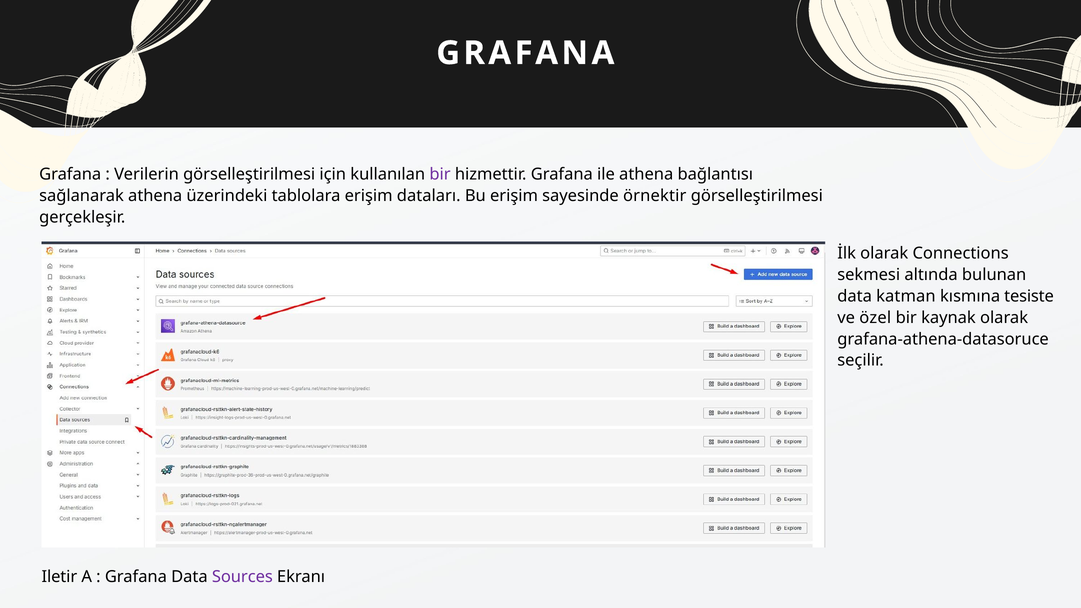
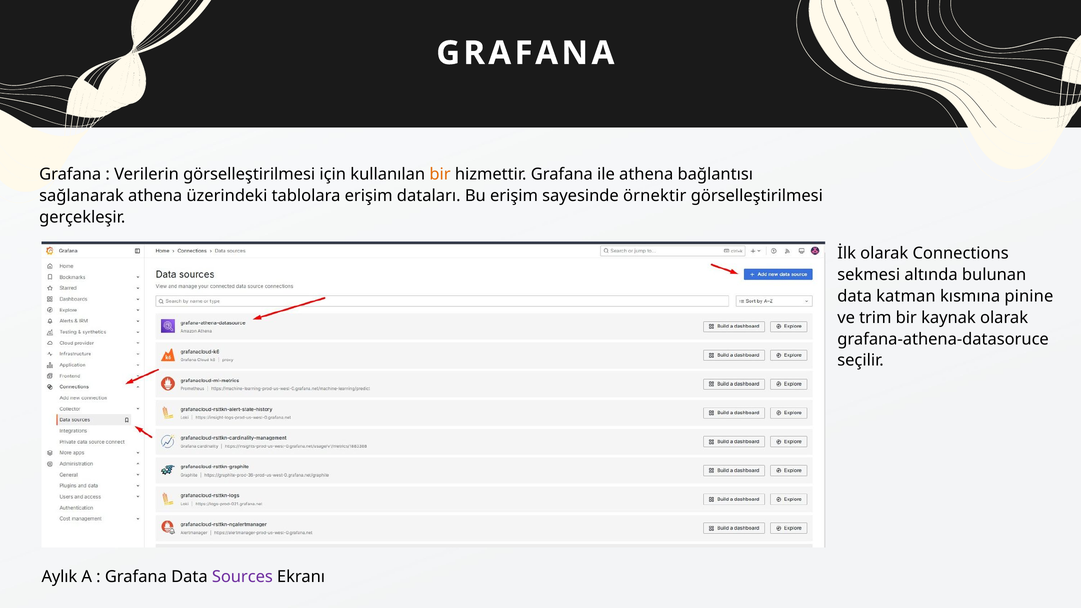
bir at (440, 174) colour: purple -> orange
tesiste: tesiste -> pinine
özel: özel -> trim
Iletir: Iletir -> Aylık
